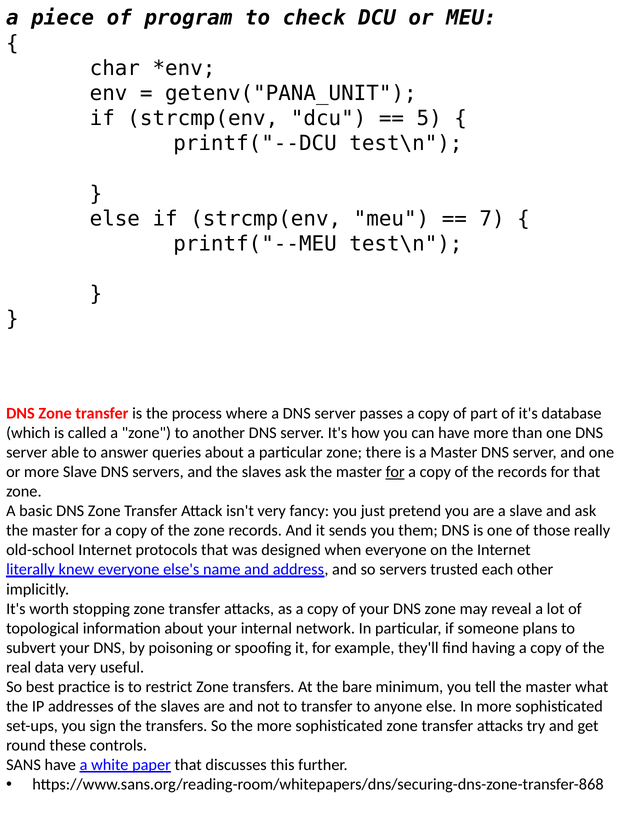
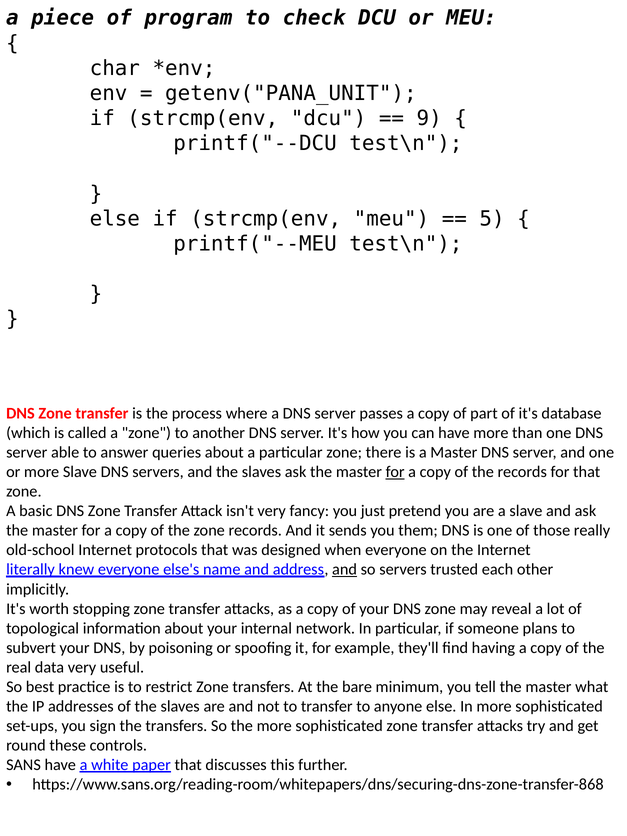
5: 5 -> 9
7: 7 -> 5
and at (345, 569) underline: none -> present
